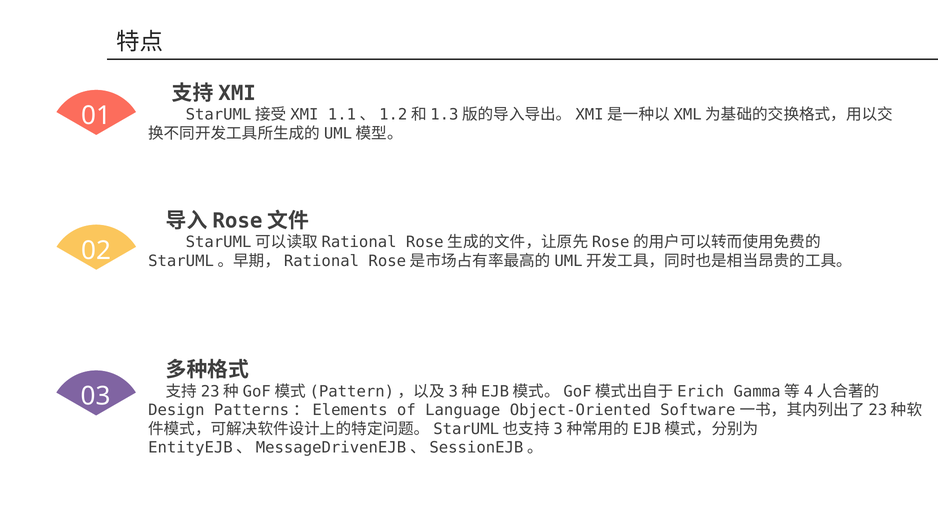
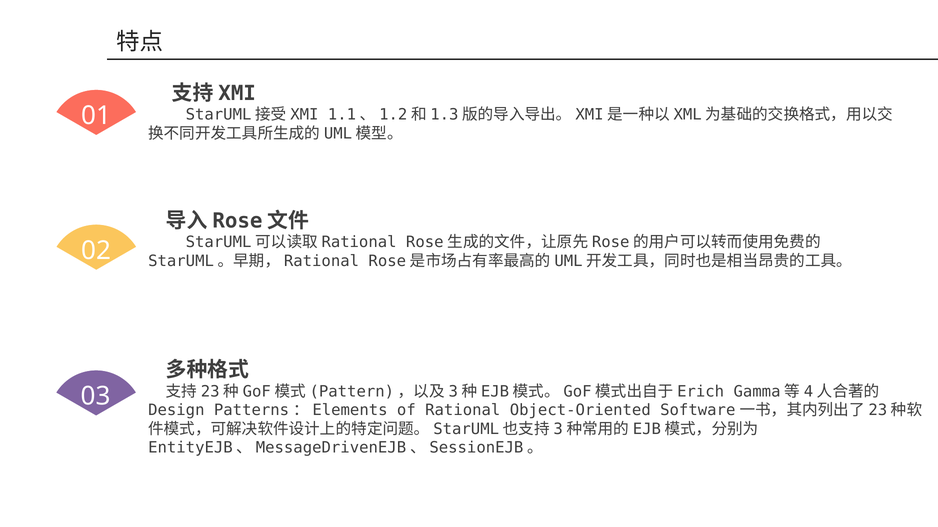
Language: Language -> Rational
